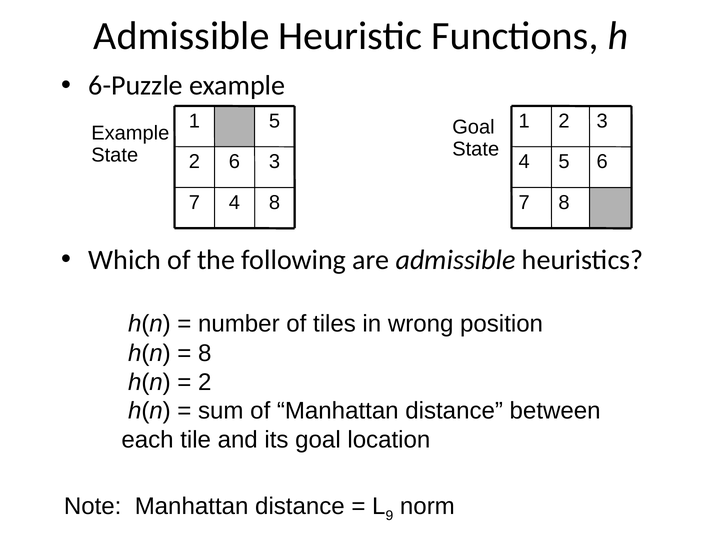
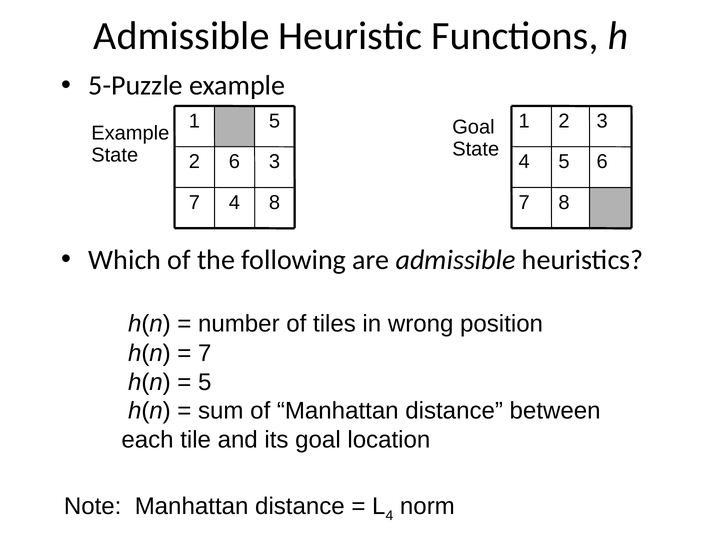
6-Puzzle: 6-Puzzle -> 5-Puzzle
8 at (205, 354): 8 -> 7
2 at (205, 382): 2 -> 5
9 at (389, 516): 9 -> 4
